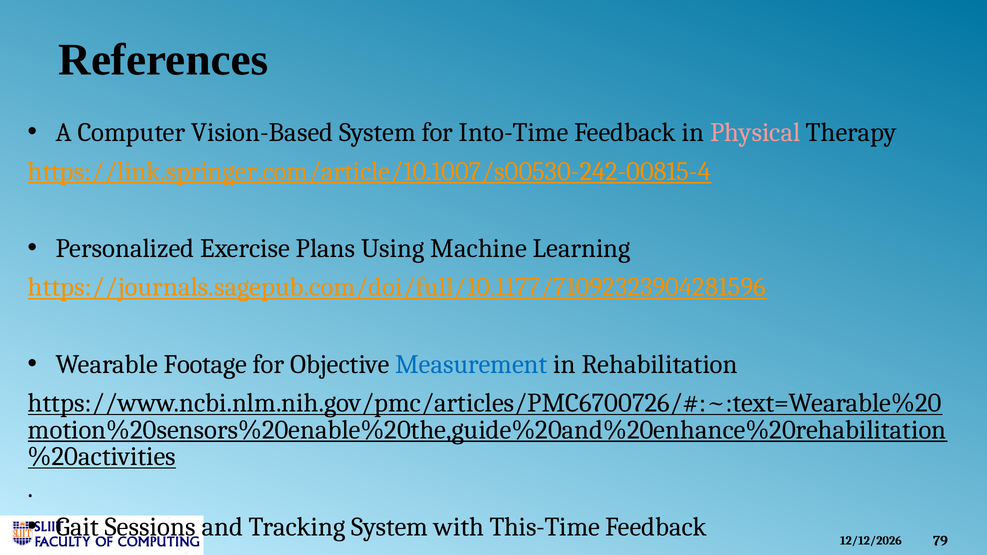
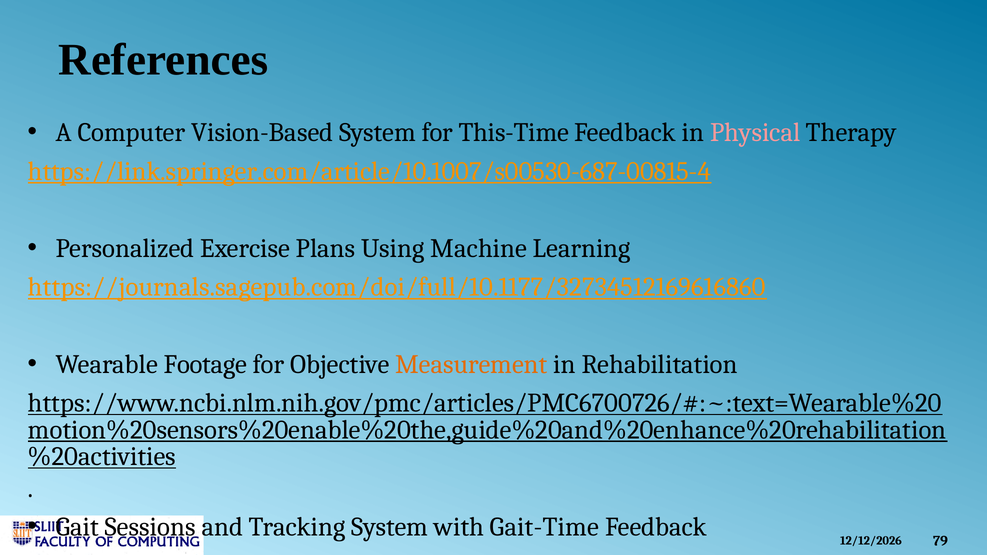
Into-Time: Into-Time -> This-Time
https://link.springer.com/article/10.1007/s00530-242-00815-4: https://link.springer.com/article/10.1007/s00530-242-00815-4 -> https://link.springer.com/article/10.1007/s00530-687-00815-4
https://journals.sagepub.com/doi/full/10.1177/71092323904281596: https://journals.sagepub.com/doi/full/10.1177/71092323904281596 -> https://journals.sagepub.com/doi/full/10.1177/32734512169616860
Measurement colour: blue -> orange
This-Time: This-Time -> Gait-Time
